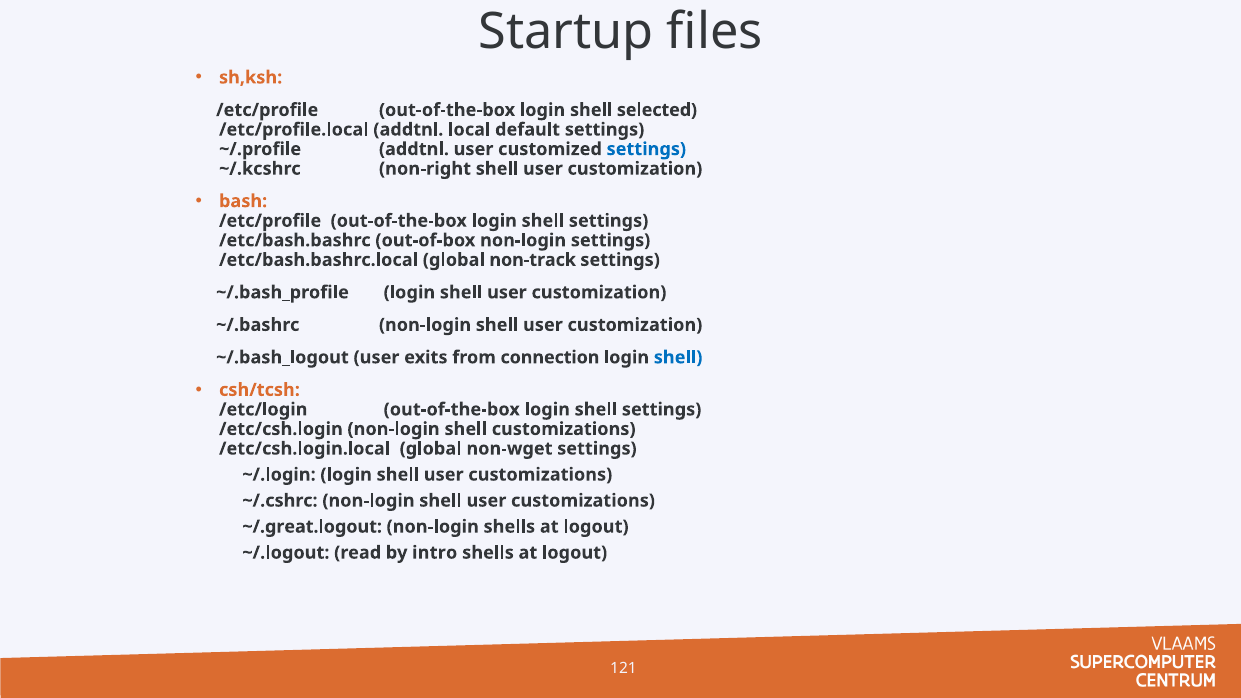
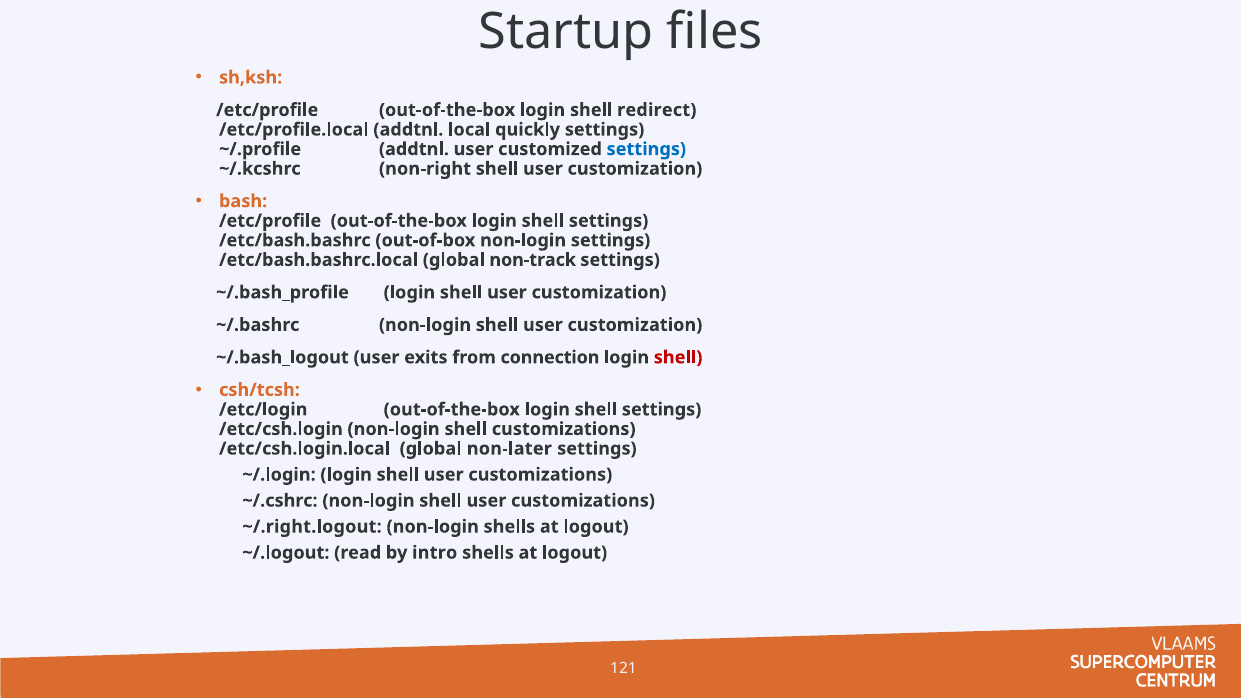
selected: selected -> redirect
default: default -> quickly
shell at (678, 357) colour: blue -> red
non-wget: non-wget -> non-later
~/.great.logout: ~/.great.logout -> ~/.right.logout
